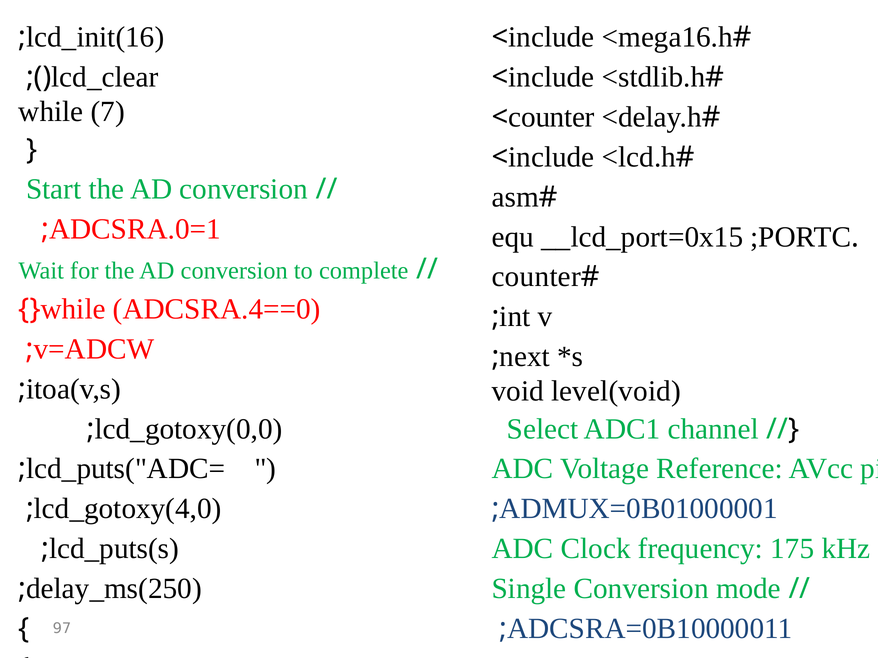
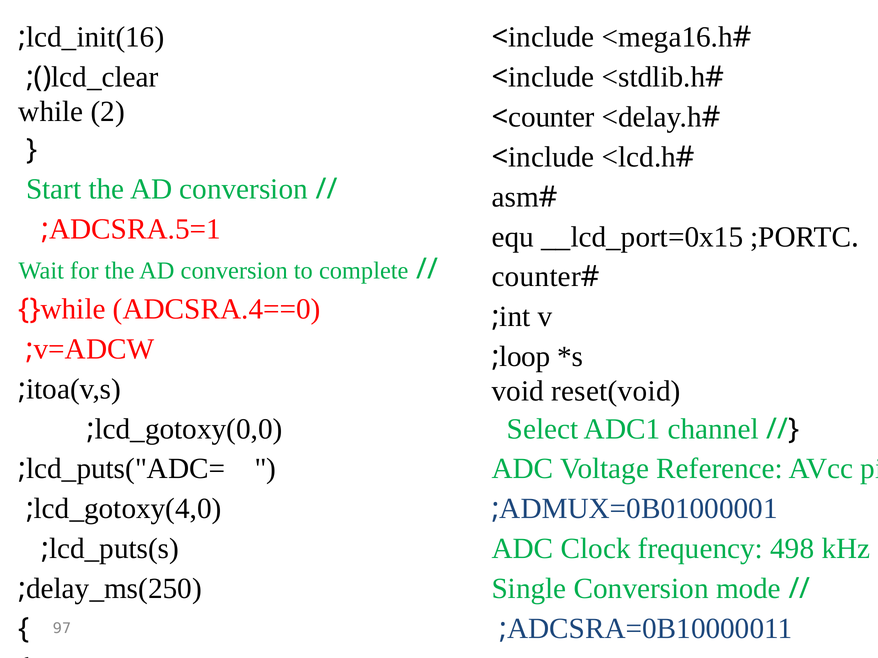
7: 7 -> 2
ADCSRA.0=1: ADCSRA.0=1 -> ADCSRA.5=1
next: next -> loop
level(void: level(void -> reset(void
175: 175 -> 498
